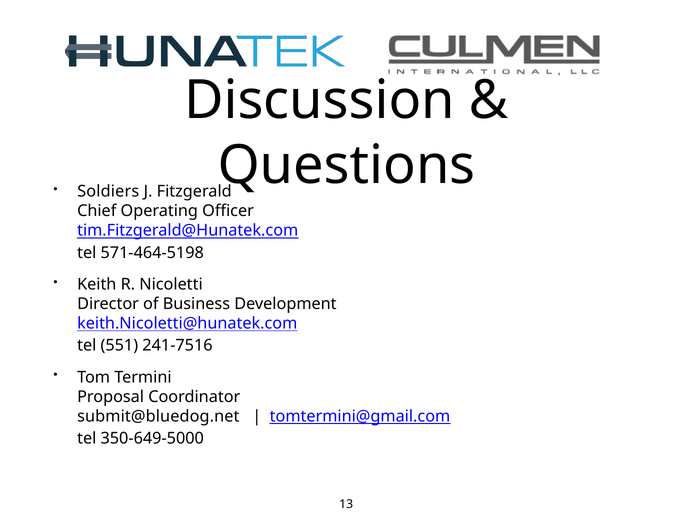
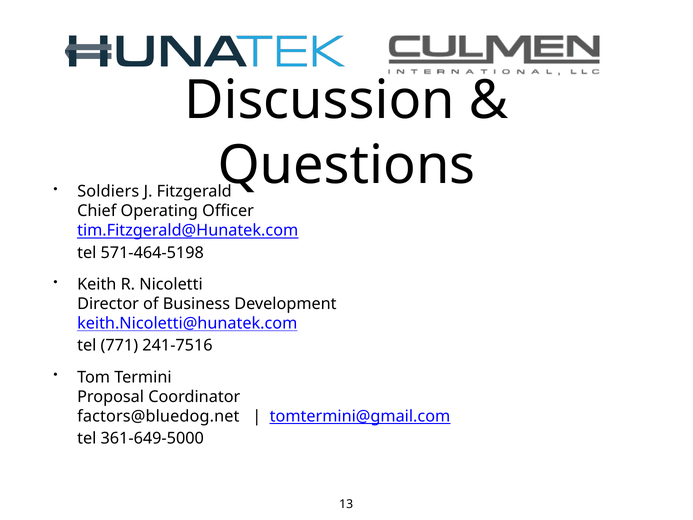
551: 551 -> 771
submit@bluedog.net: submit@bluedog.net -> factors@bluedog.net
350-649-5000: 350-649-5000 -> 361-649-5000
